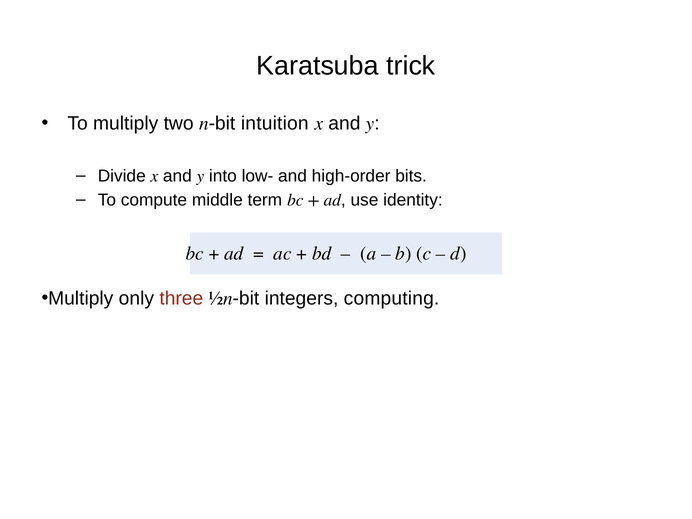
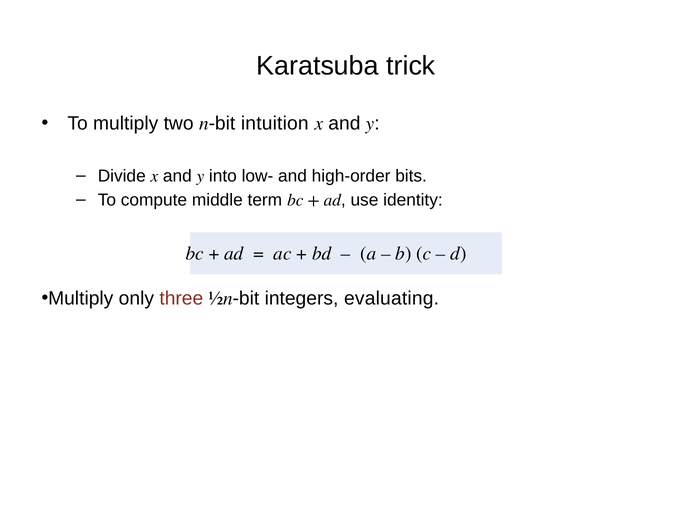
computing: computing -> evaluating
